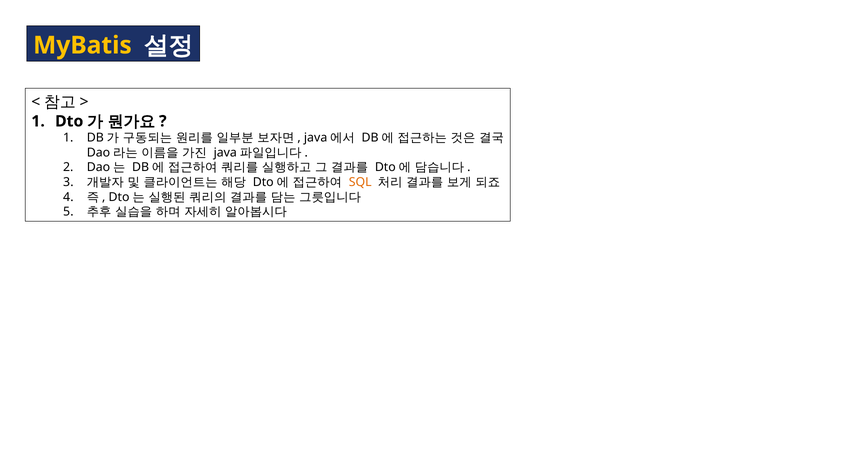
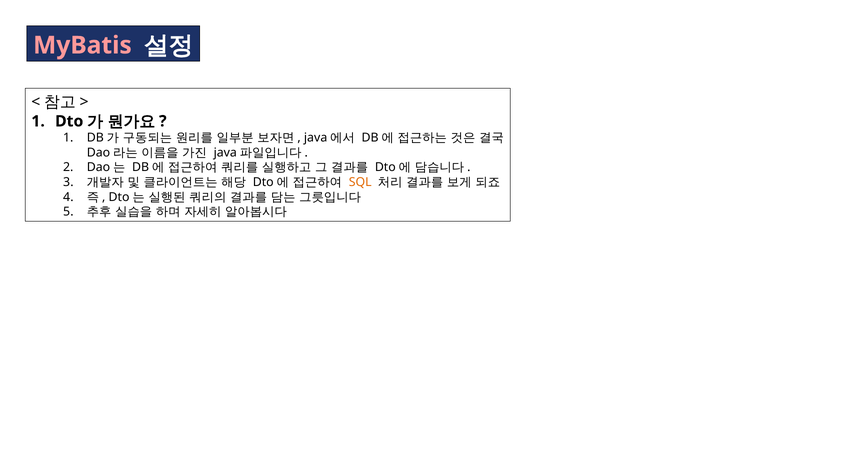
MyBatis colour: yellow -> pink
